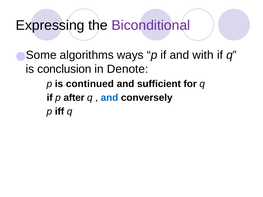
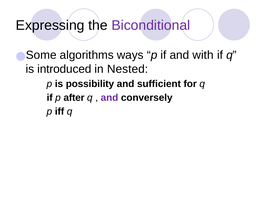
conclusion: conclusion -> introduced
Denote: Denote -> Nested
continued: continued -> possibility
and at (110, 98) colour: blue -> purple
